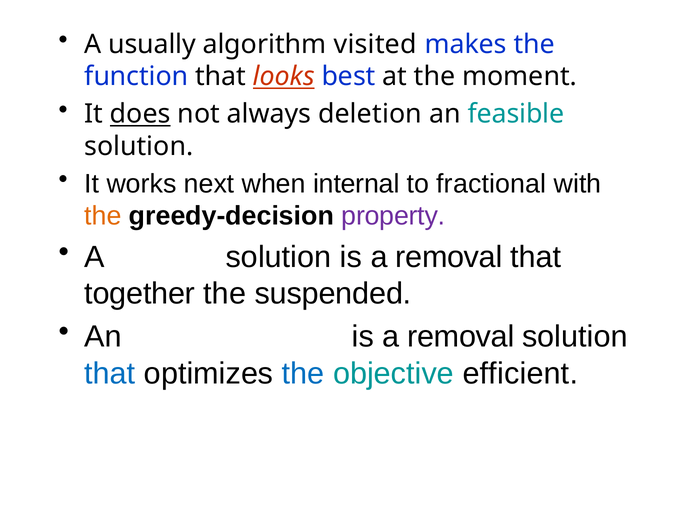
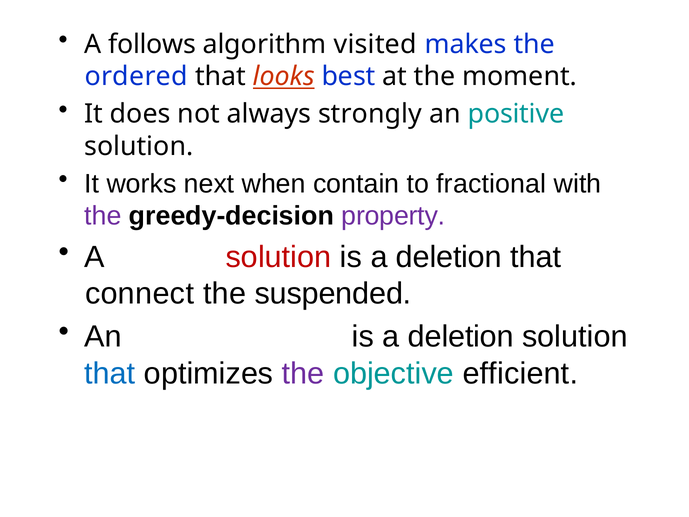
usually: usually -> follows
function: function -> ordered
does underline: present -> none
deletion: deletion -> strongly
an feasible: feasible -> positive
internal: internal -> contain
the at (103, 216) colour: orange -> purple
solution at (278, 257) colour: black -> red
removal at (449, 257): removal -> deletion
together: together -> connect
removal at (461, 336): removal -> deletion
the at (303, 373) colour: blue -> purple
